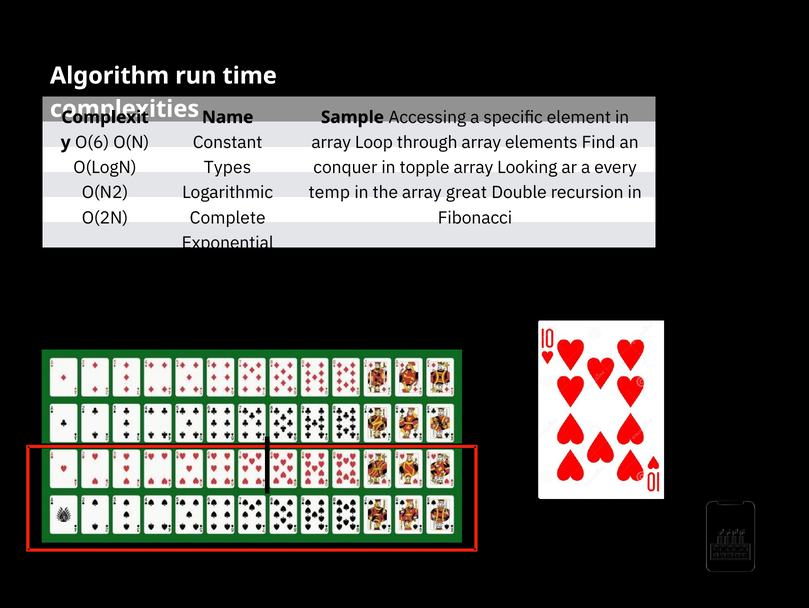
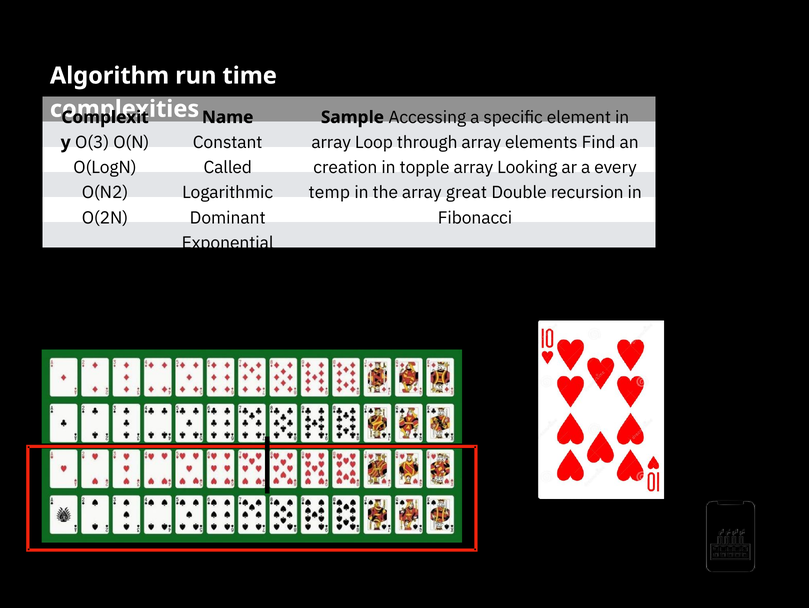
O(6: O(6 -> O(3
Types: Types -> Called
conquer: conquer -> creation
Complete: Complete -> Dominant
